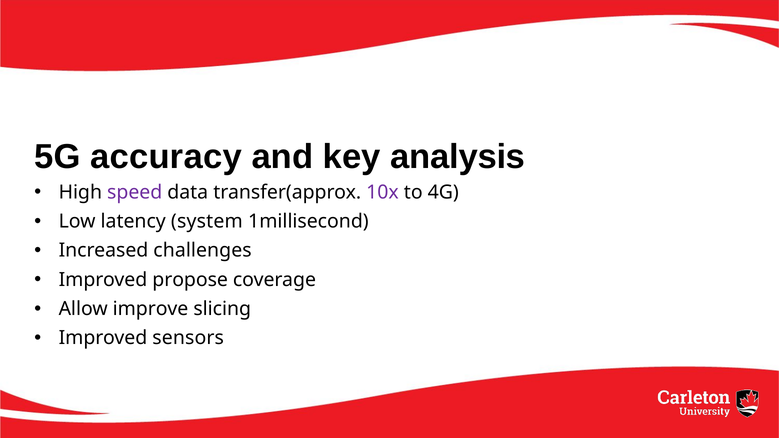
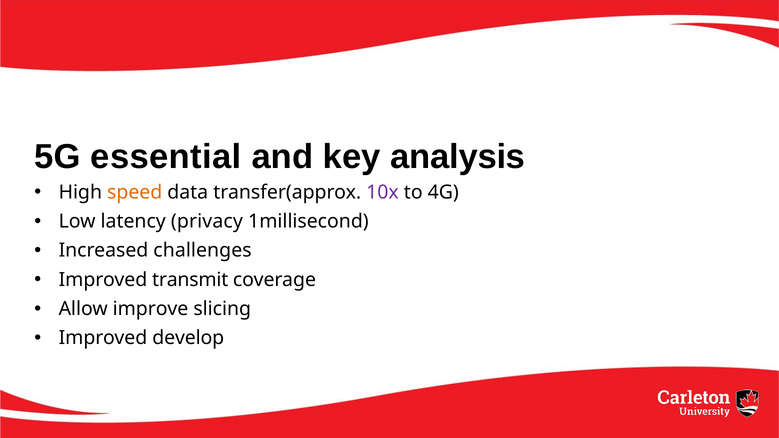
accuracy: accuracy -> essential
speed colour: purple -> orange
system: system -> privacy
propose: propose -> transmit
sensors: sensors -> develop
